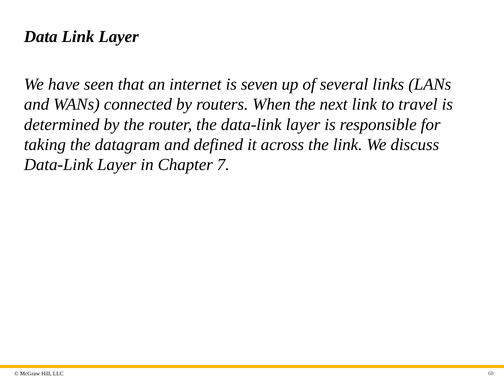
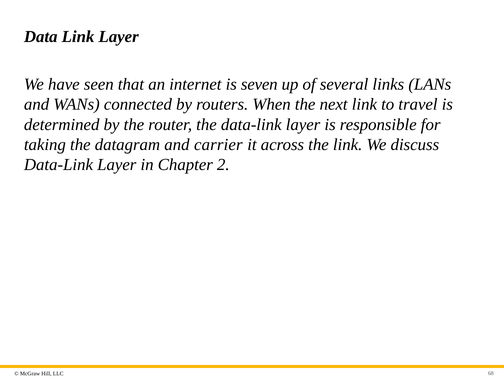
defined: defined -> carrier
7: 7 -> 2
